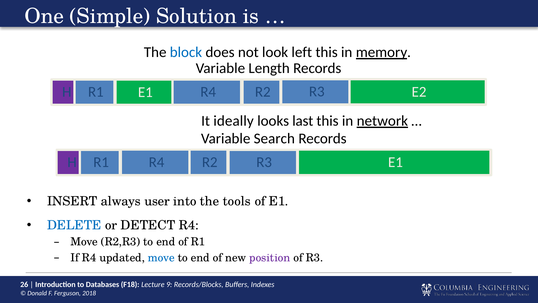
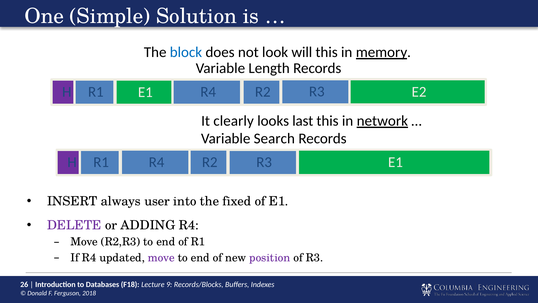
left: left -> will
ideally: ideally -> clearly
tools: tools -> fixed
DELETE colour: blue -> purple
DETECT: DETECT -> ADDING
move at (161, 257) colour: blue -> purple
